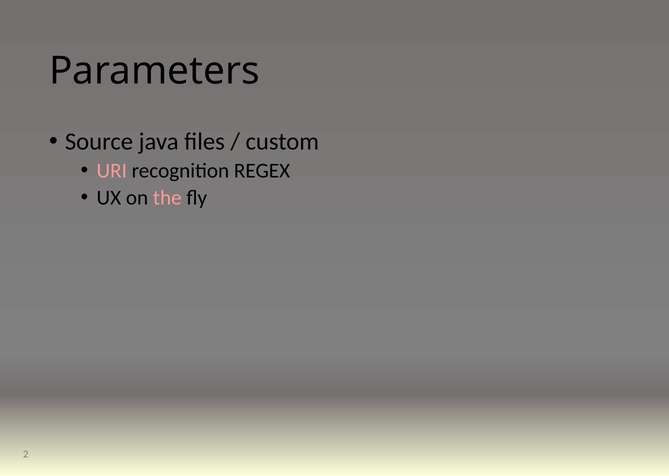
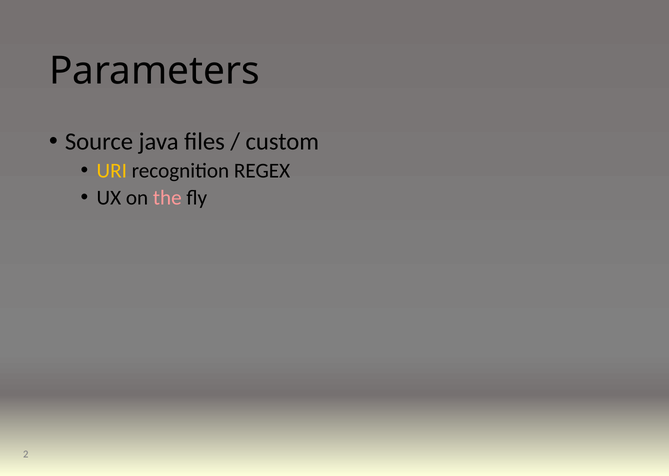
URI colour: pink -> yellow
